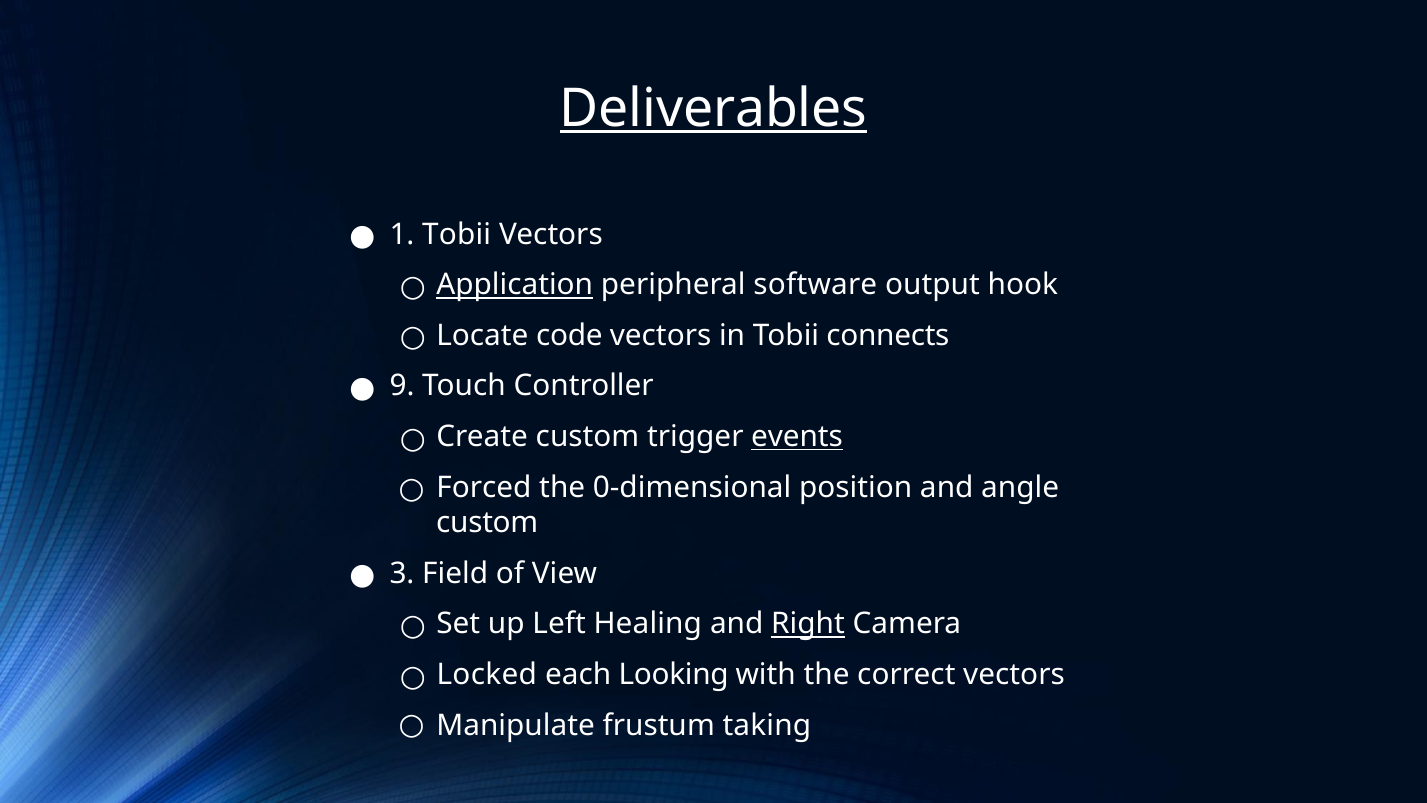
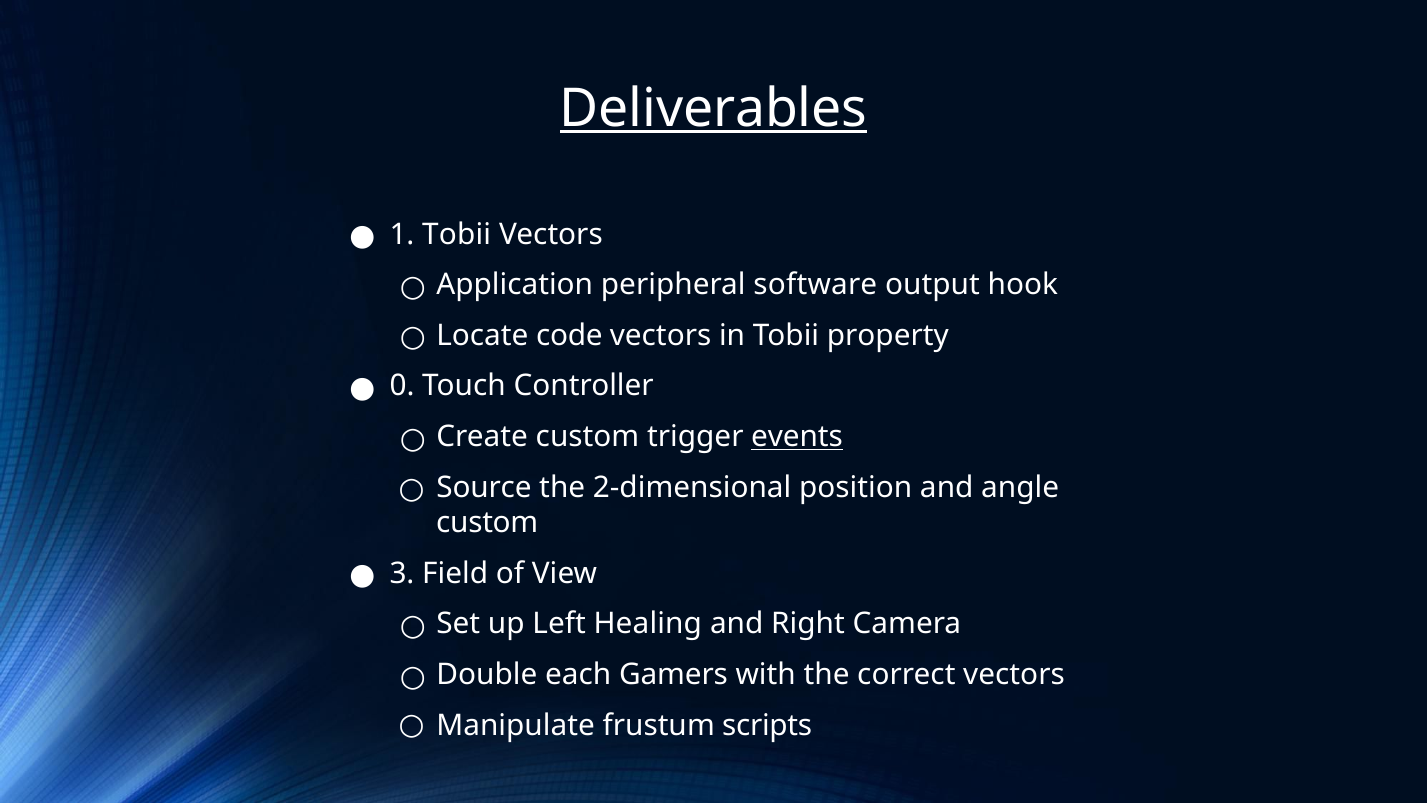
Application underline: present -> none
connects: connects -> property
9: 9 -> 0
Forced: Forced -> Source
0-dimensional: 0-dimensional -> 2-dimensional
Right underline: present -> none
Locked: Locked -> Double
Looking: Looking -> Gamers
taking: taking -> scripts
